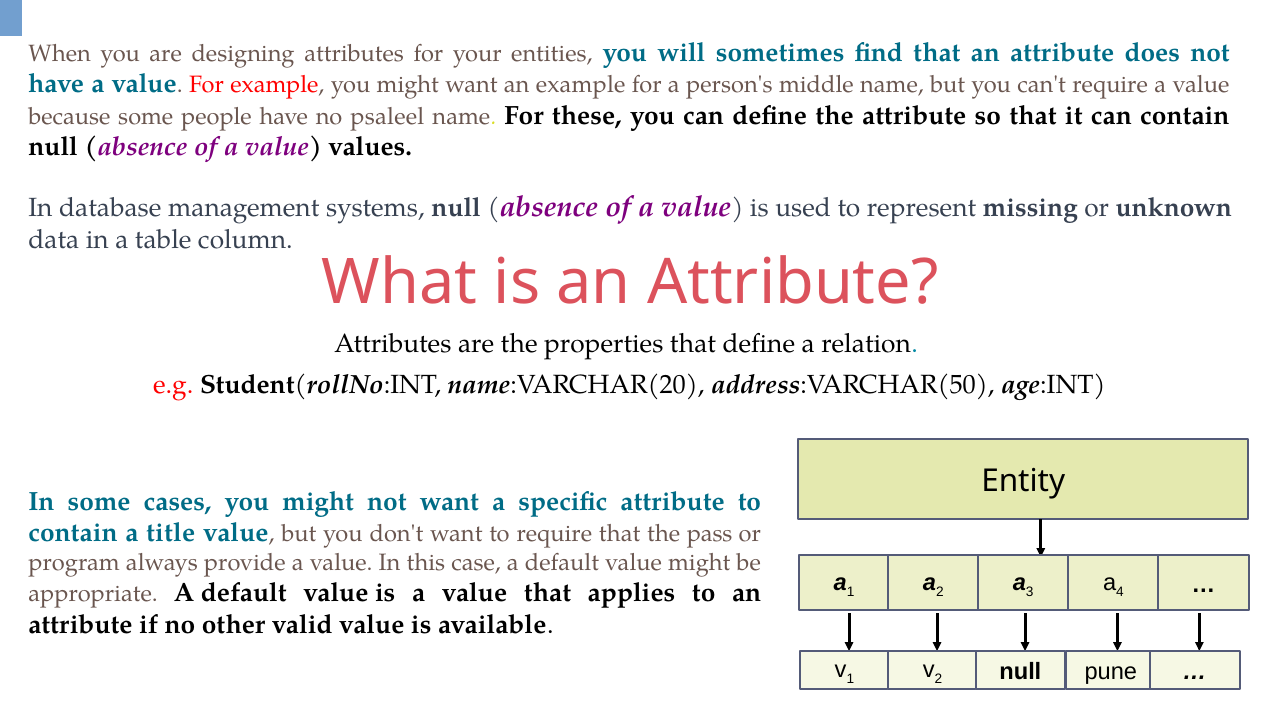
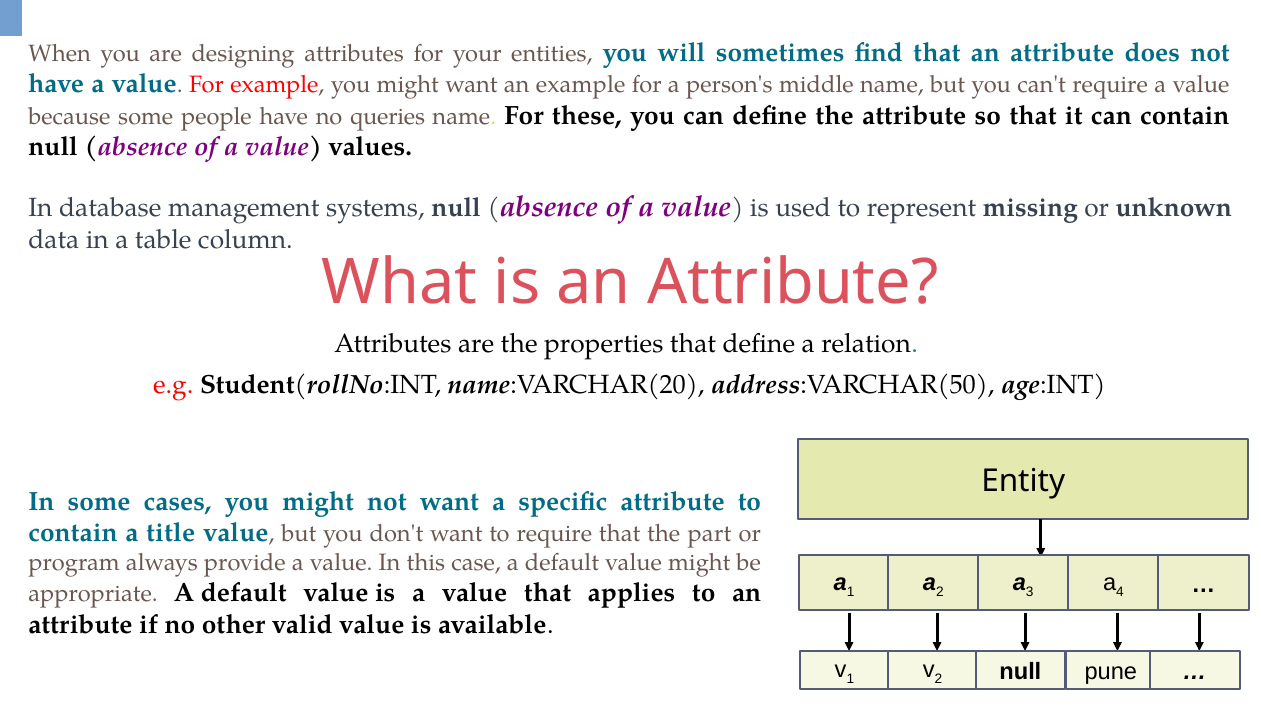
psaleel: psaleel -> queries
pass: pass -> part
